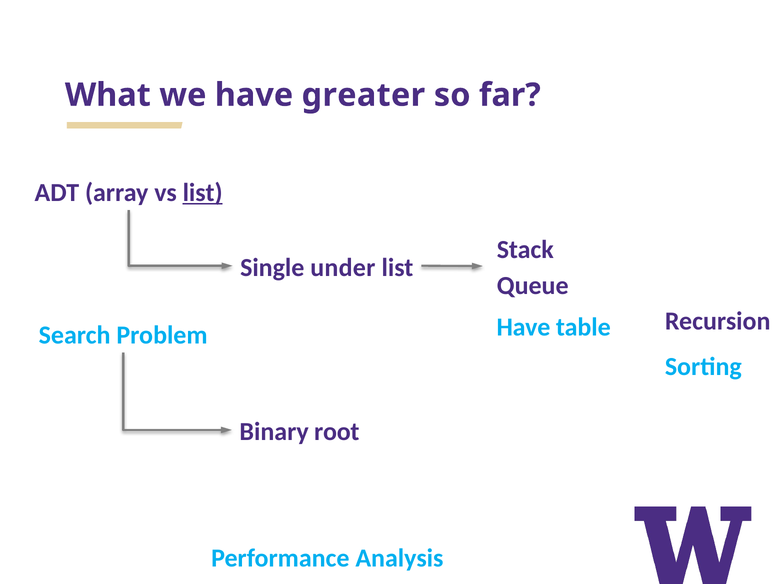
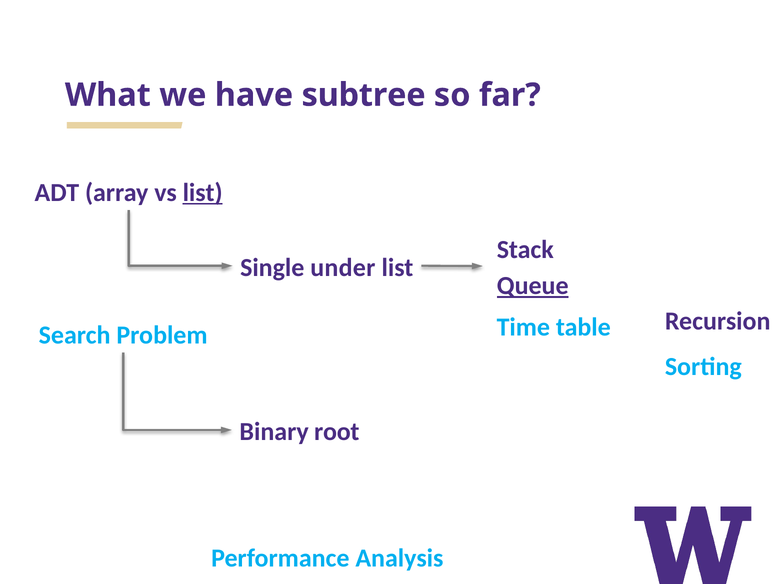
greater: greater -> subtree
Queue underline: none -> present
Have at (523, 327): Have -> Time
